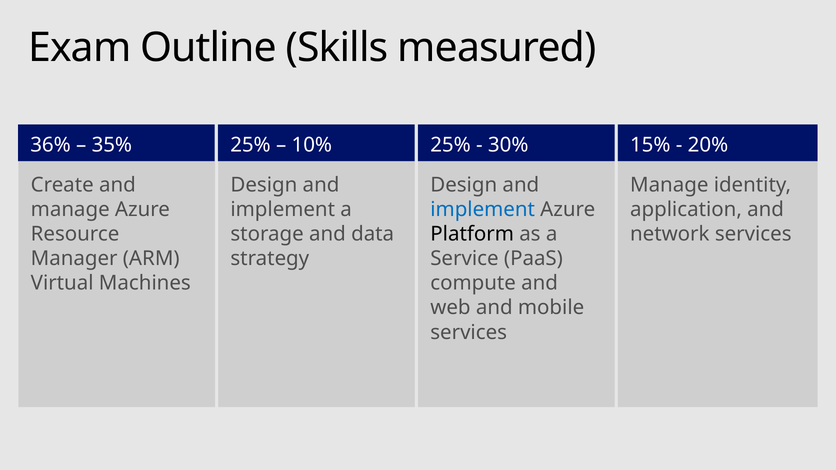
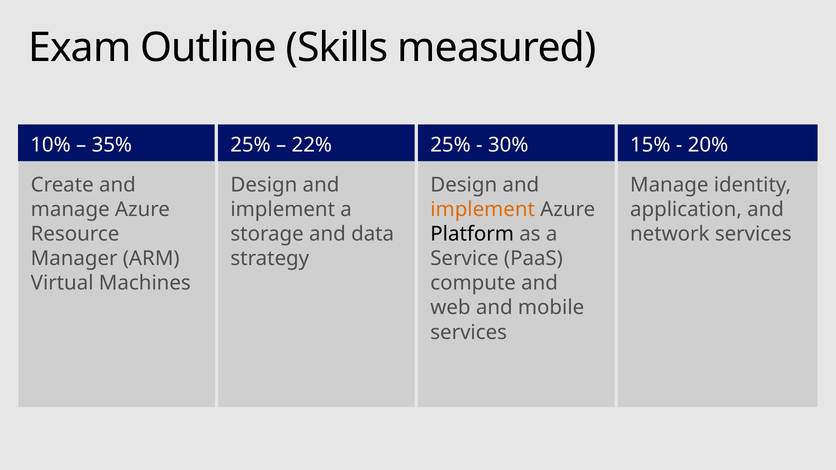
36%: 36% -> 10%
10%: 10% -> 22%
implement at (483, 209) colour: blue -> orange
